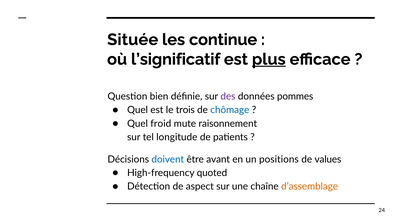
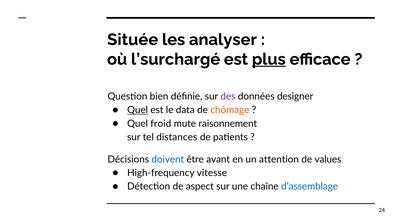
continue: continue -> analyser
l’significatif: l’significatif -> l’surchargé
pommes: pommes -> designer
Quel at (138, 110) underline: none -> present
trois: trois -> data
chômage colour: blue -> orange
longitude: longitude -> distances
positions: positions -> attention
quoted: quoted -> vitesse
d’assemblage colour: orange -> blue
